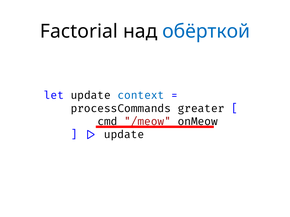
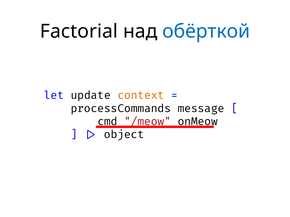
context colour: blue -> orange
greater: greater -> message
update at (124, 135): update -> object
